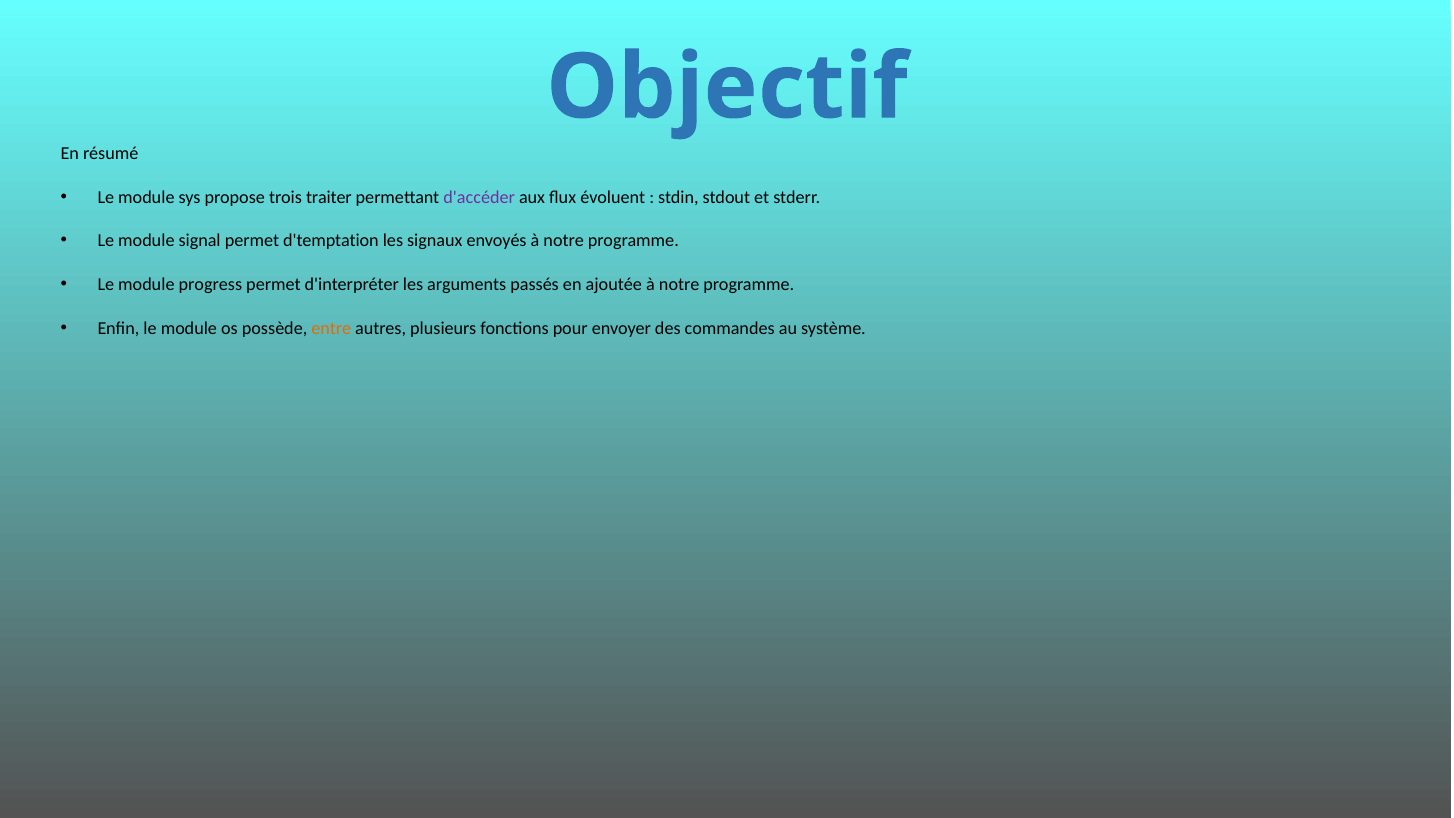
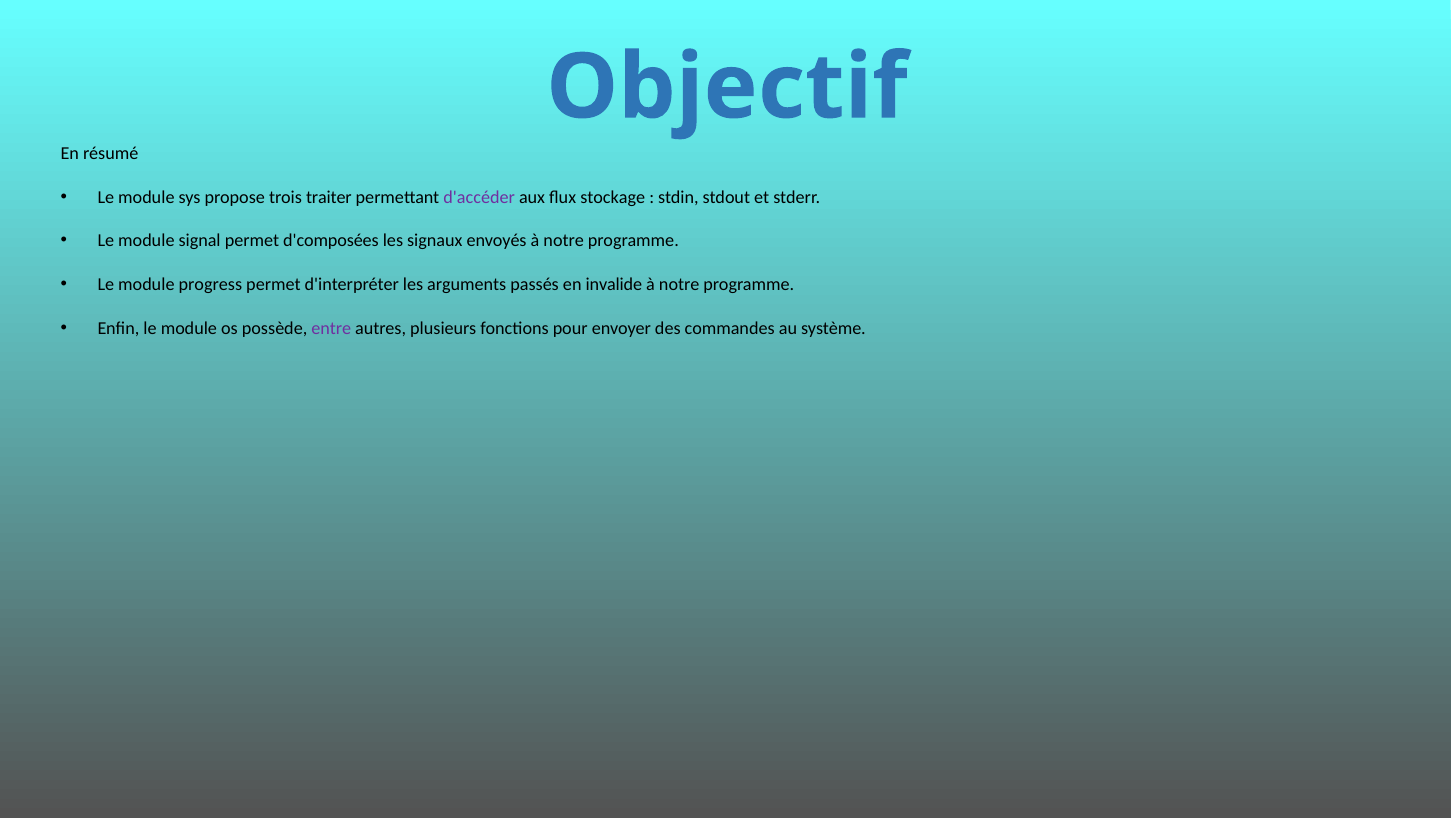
évoluent: évoluent -> stockage
d'temptation: d'temptation -> d'composées
ajoutée: ajoutée -> invalide
entre colour: orange -> purple
